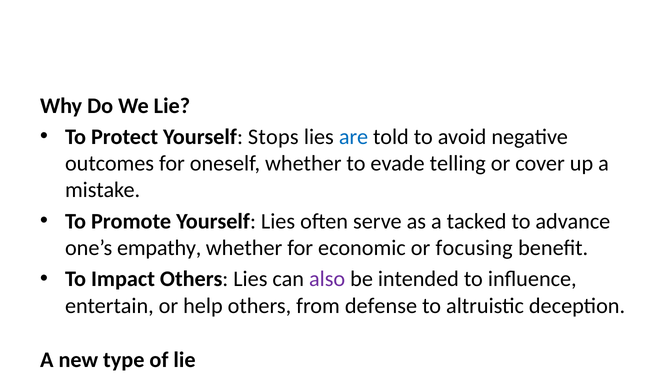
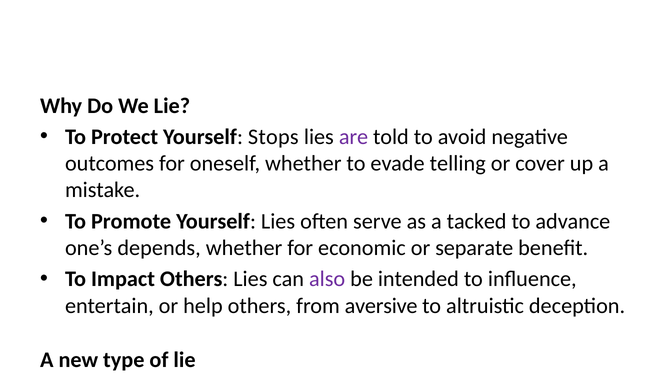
are at (354, 137) colour: blue -> purple
one’s empathy: empathy -> depends
or focusing: focusing -> separate
from defense: defense -> aversive
